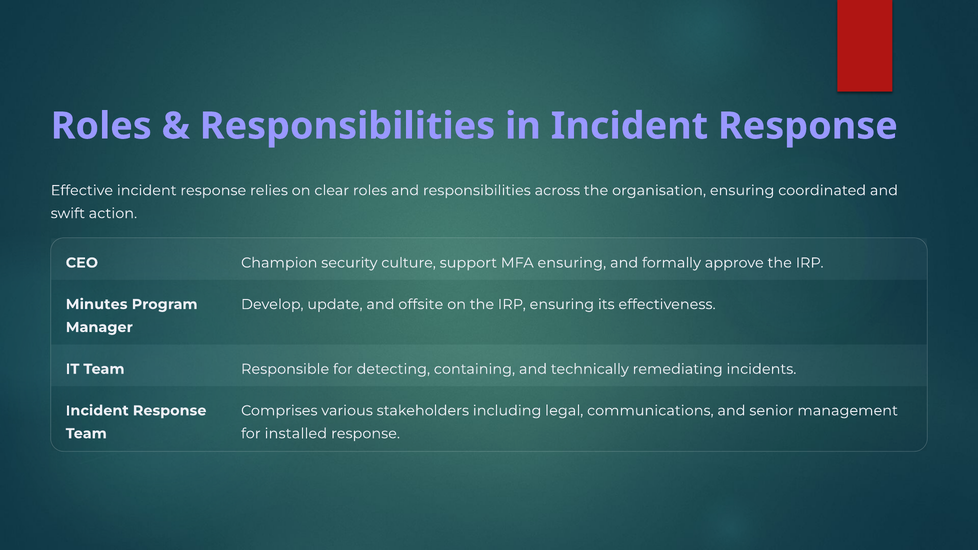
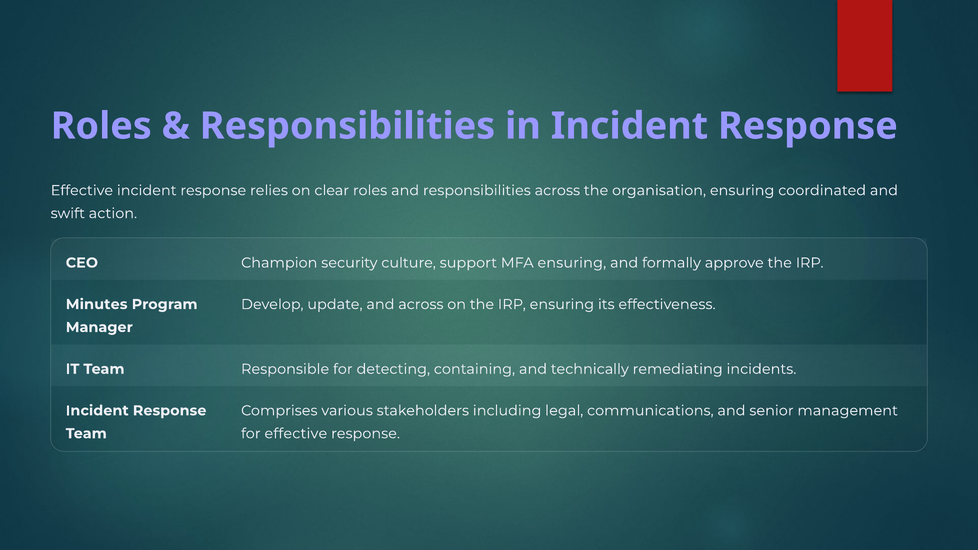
and offsite: offsite -> across
for installed: installed -> effective
